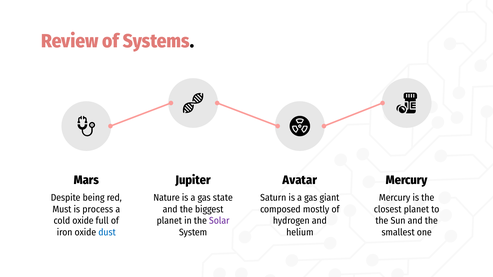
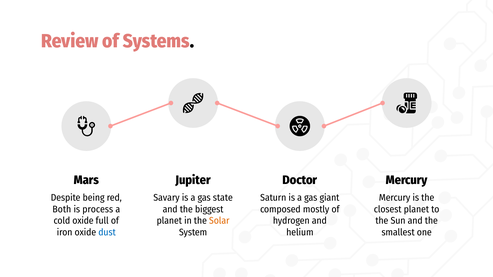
Avatar: Avatar -> Doctor
Nature: Nature -> Savary
Must: Must -> Both
Solar colour: purple -> orange
